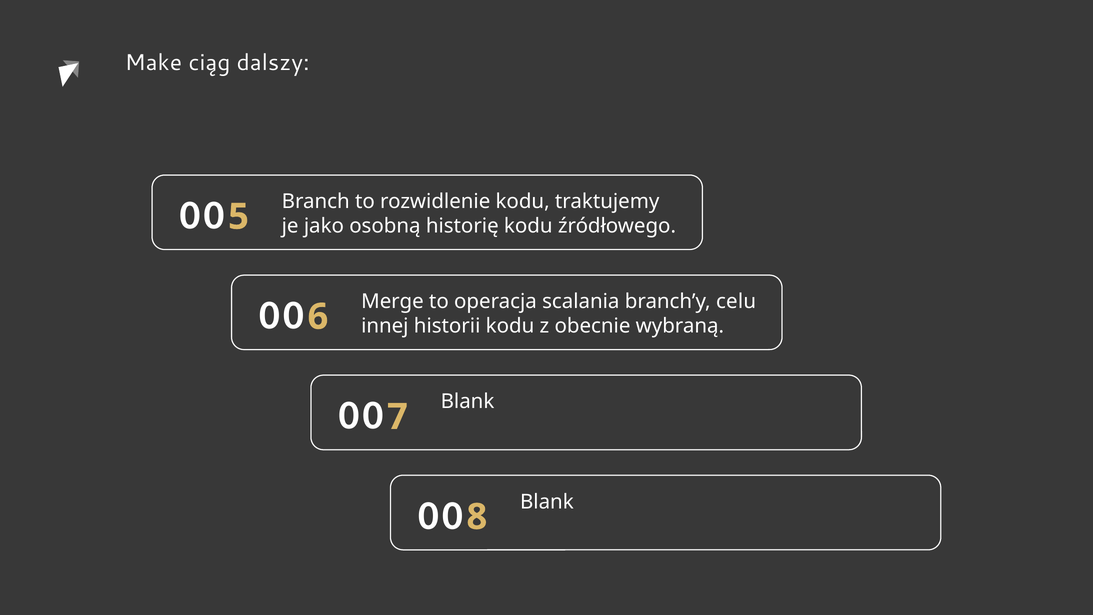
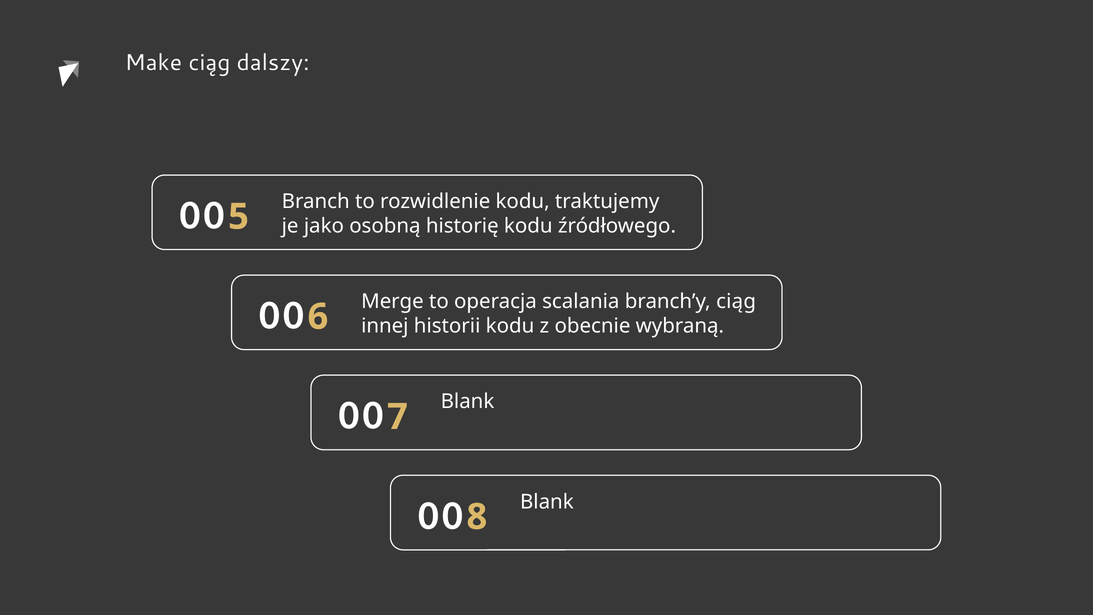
branch’y celu: celu -> ciąg
